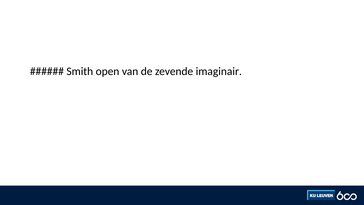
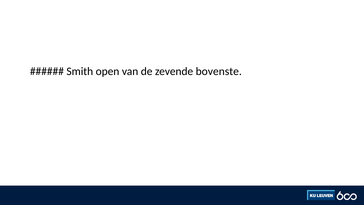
imaginair: imaginair -> bovenste
